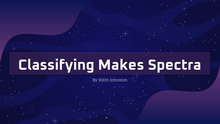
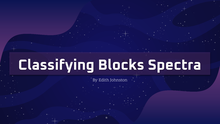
Makes: Makes -> Blocks
